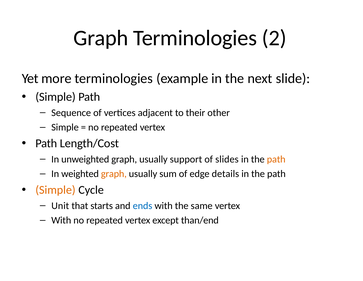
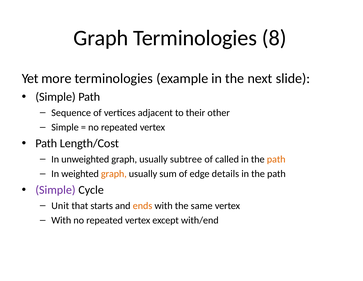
2: 2 -> 8
support: support -> subtree
slides: slides -> called
Simple at (55, 190) colour: orange -> purple
ends colour: blue -> orange
than/end: than/end -> with/end
